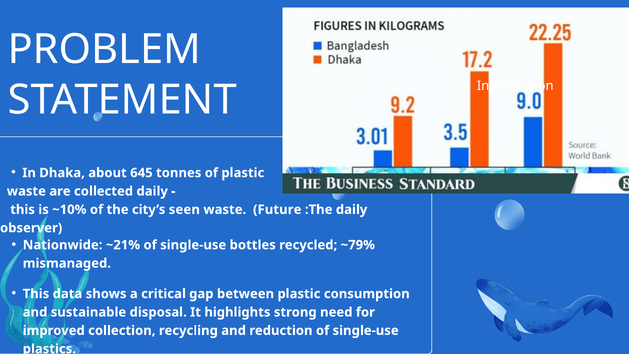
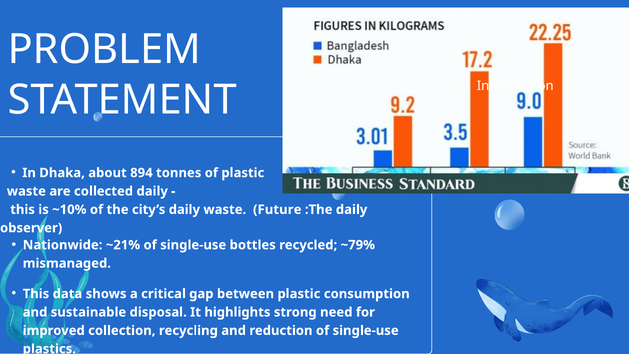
645: 645 -> 894
city’s seen: seen -> daily
